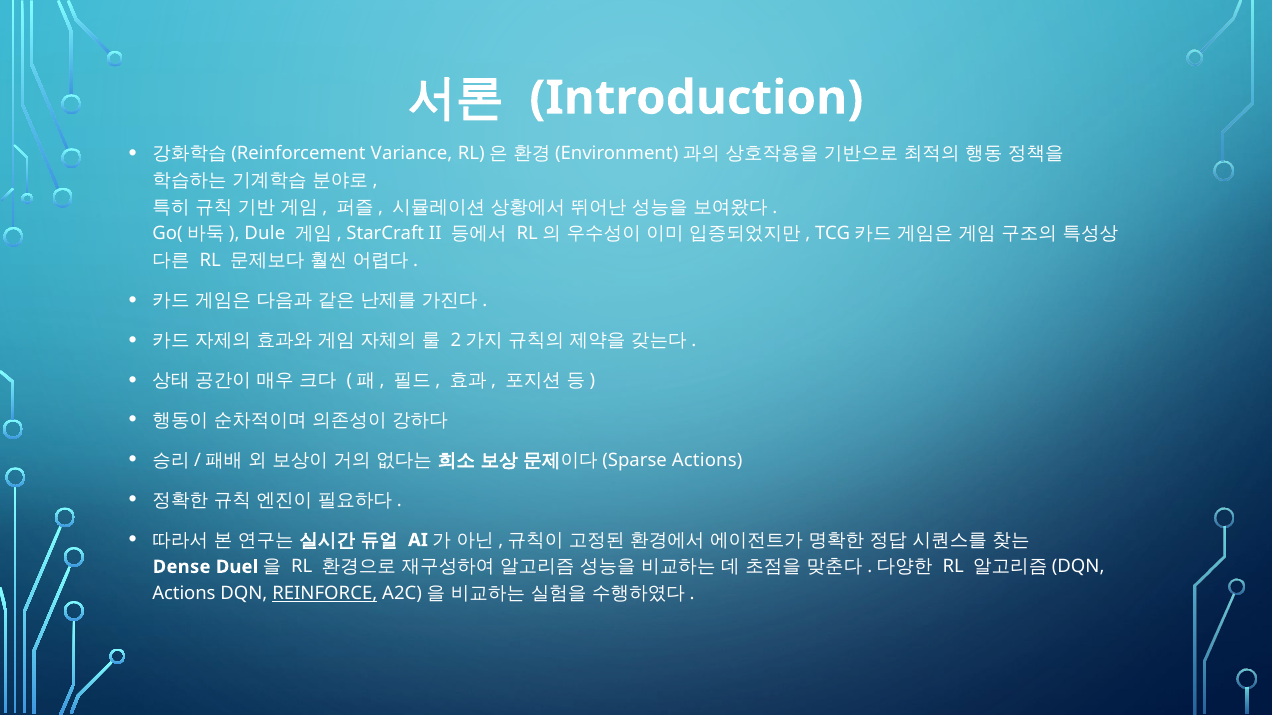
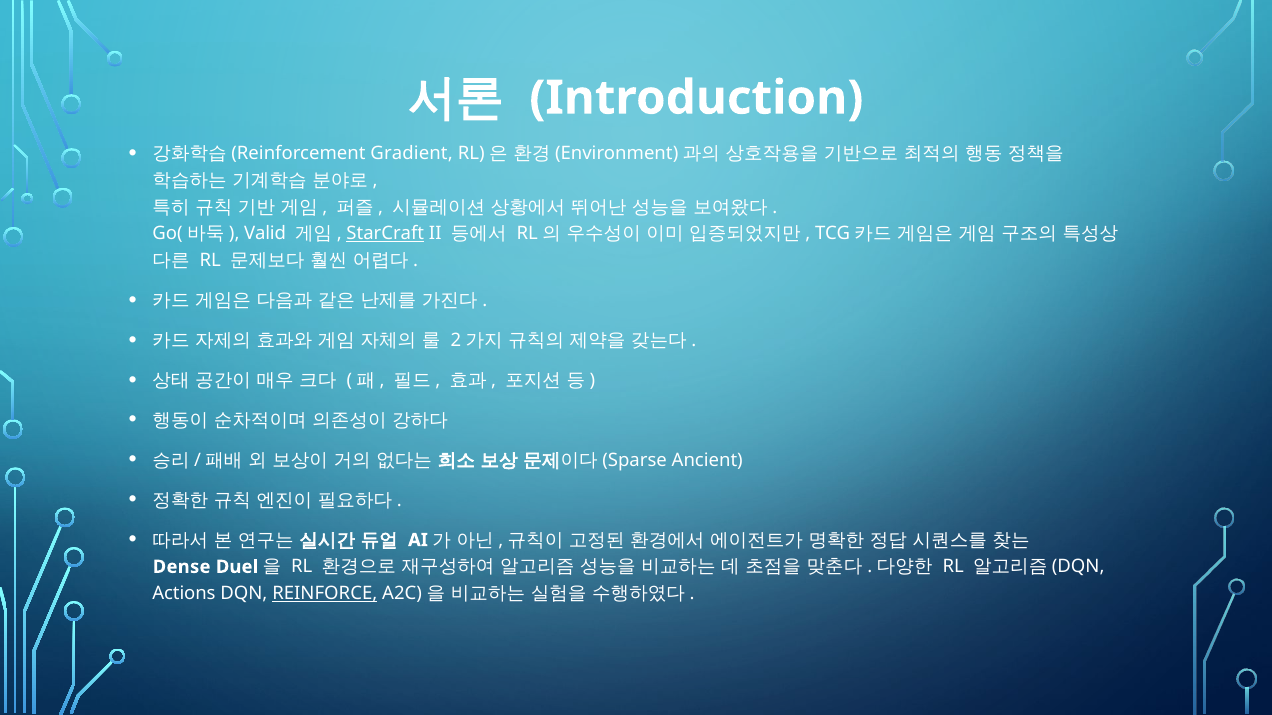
Variance: Variance -> Gradient
Dule: Dule -> Valid
StarCraft underline: none -> present
Actions at (707, 461): Actions -> Ancient
